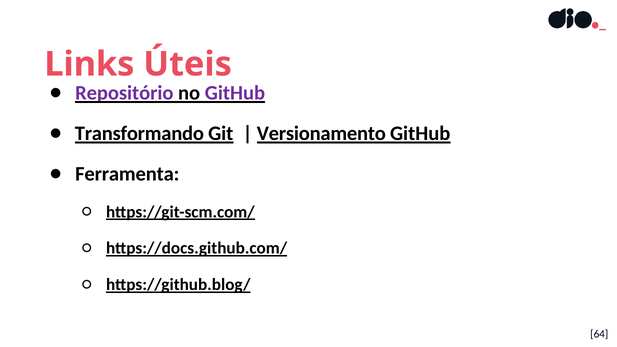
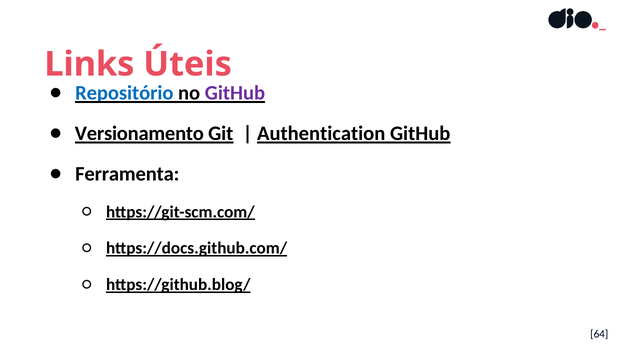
Repositório colour: purple -> blue
Transformando: Transformando -> Versionamento
Versionamento: Versionamento -> Authentication
